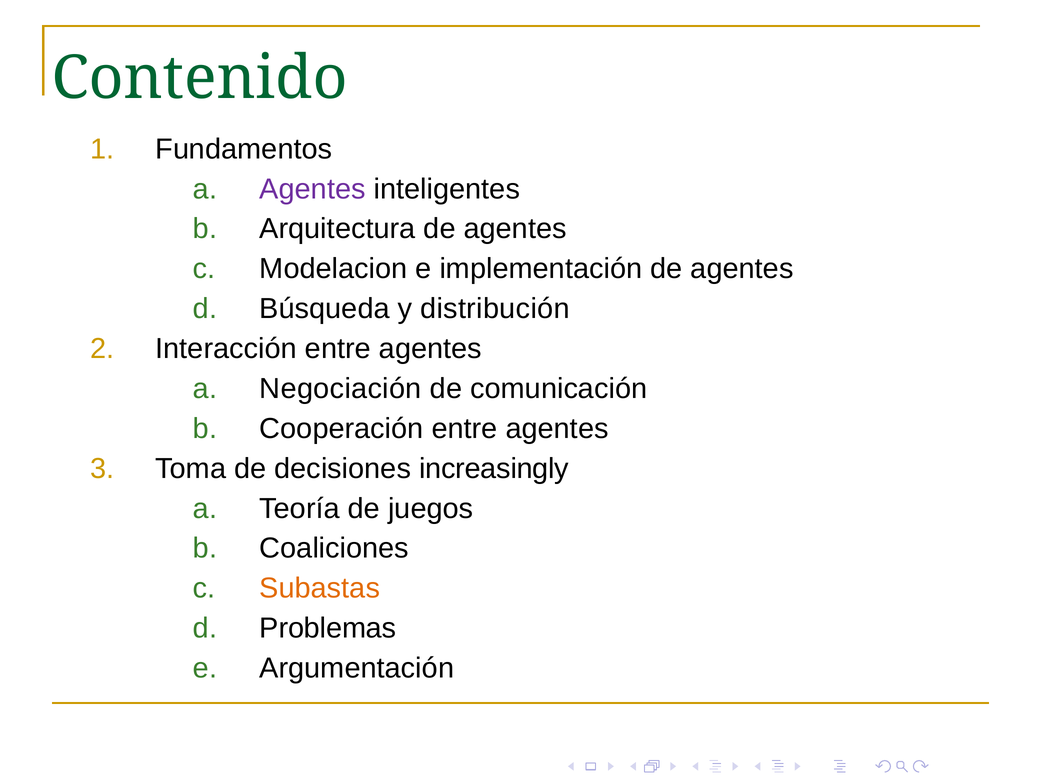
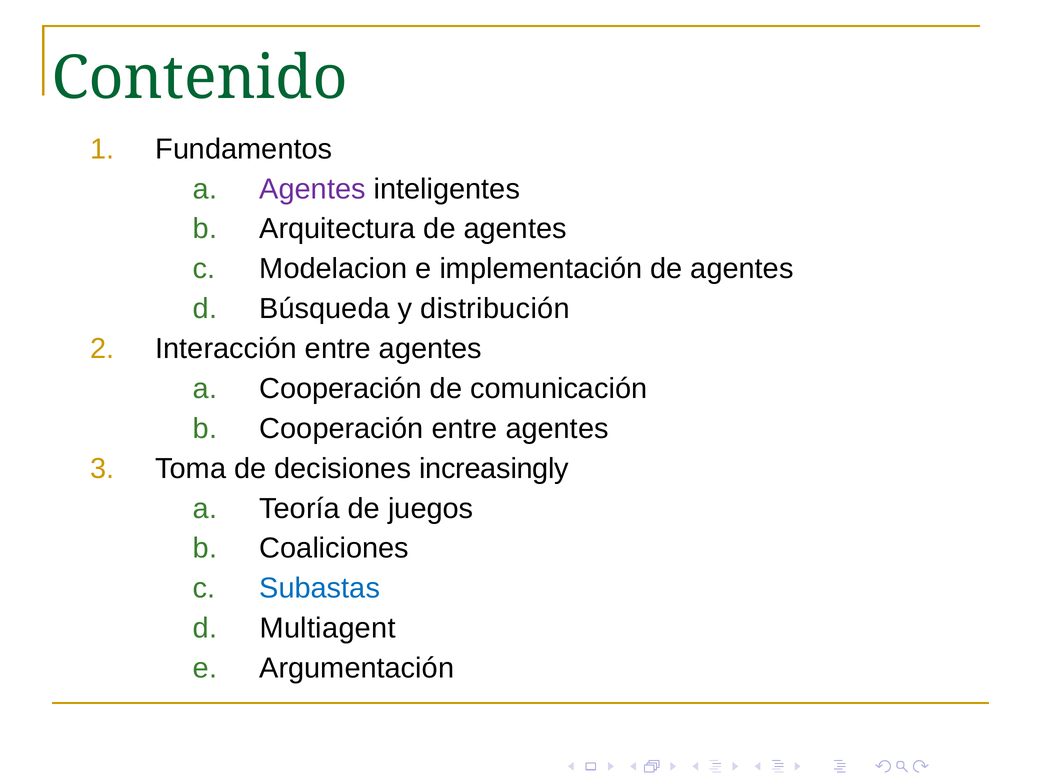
Negociación at (341, 389): Negociación -> Cooperación
Subastas colour: orange -> blue
Problemas: Problemas -> Multiagent
